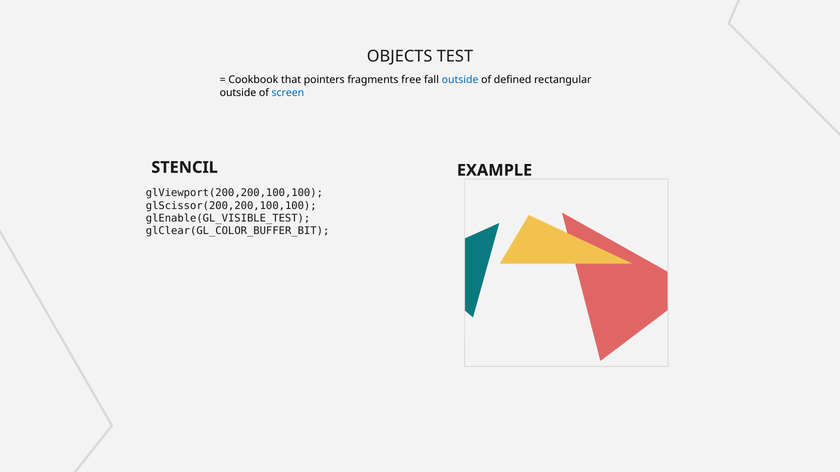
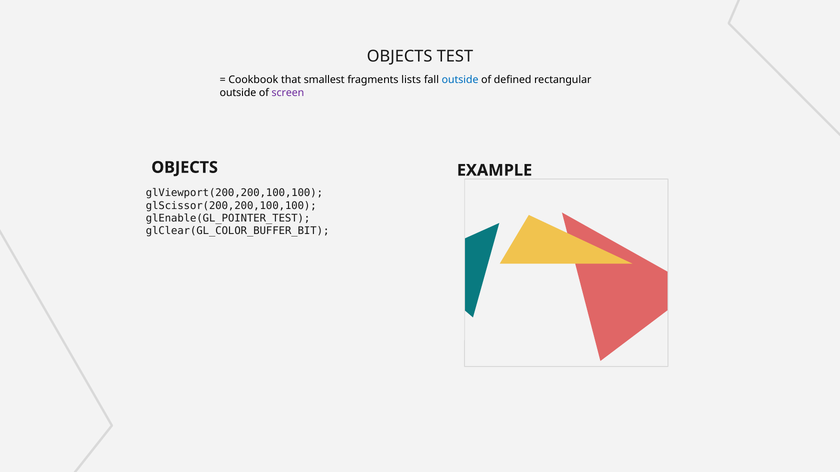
pointers: pointers -> smallest
free: free -> lists
screen colour: blue -> purple
STENCIL at (185, 168): STENCIL -> OBJECTS
glEnable(GL_VISIBLE_TEST: glEnable(GL_VISIBLE_TEST -> glEnable(GL_POINTER_TEST
